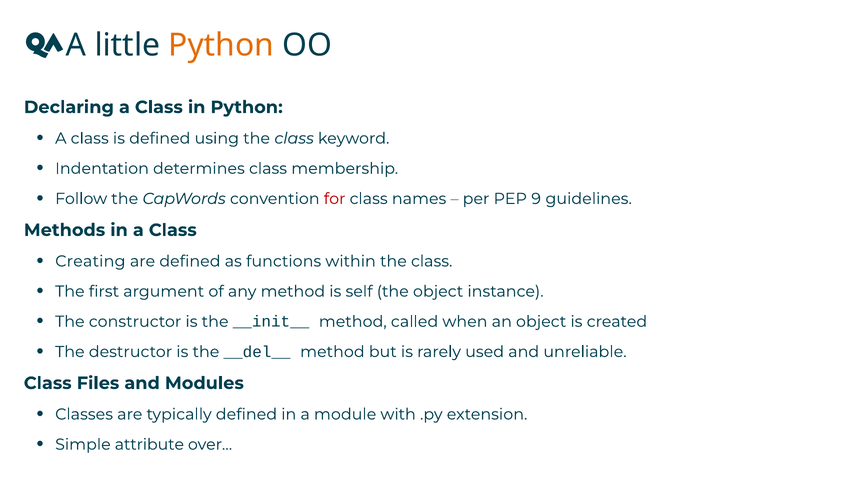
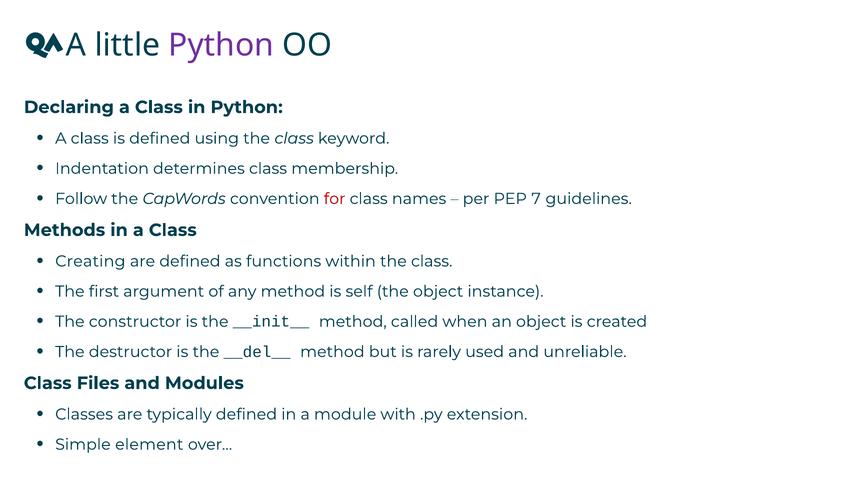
Python at (221, 45) colour: orange -> purple
9: 9 -> 7
attribute: attribute -> element
